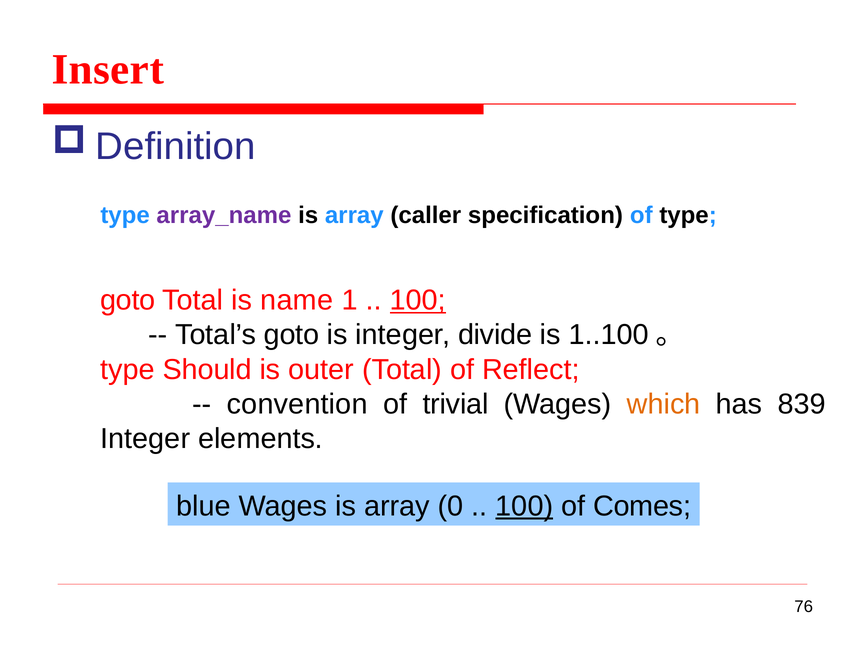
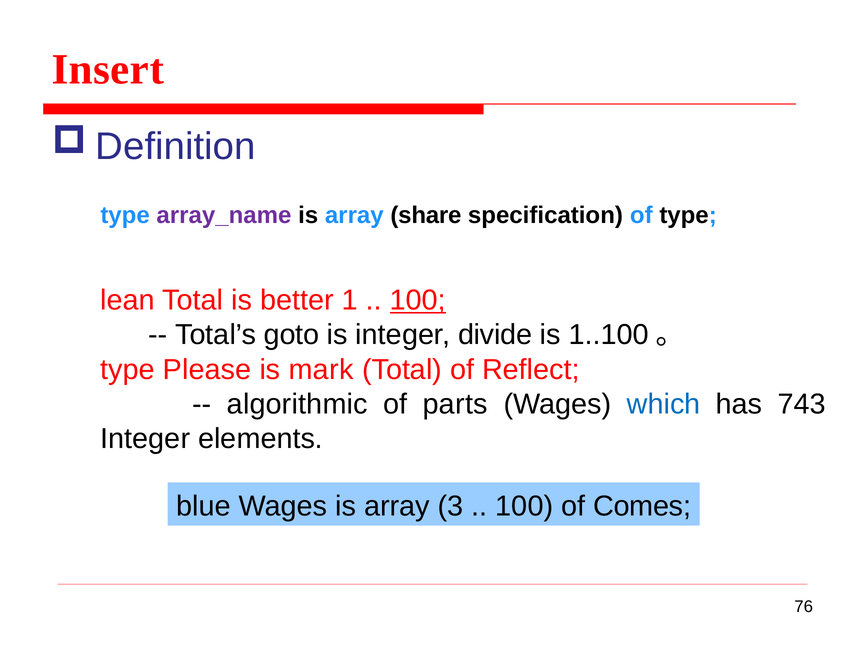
caller: caller -> share
goto at (128, 300): goto -> lean
name: name -> better
Should: Should -> Please
outer: outer -> mark
convention: convention -> algorithmic
trivial: trivial -> parts
which colour: orange -> blue
839: 839 -> 743
0: 0 -> 3
100 at (524, 506) underline: present -> none
